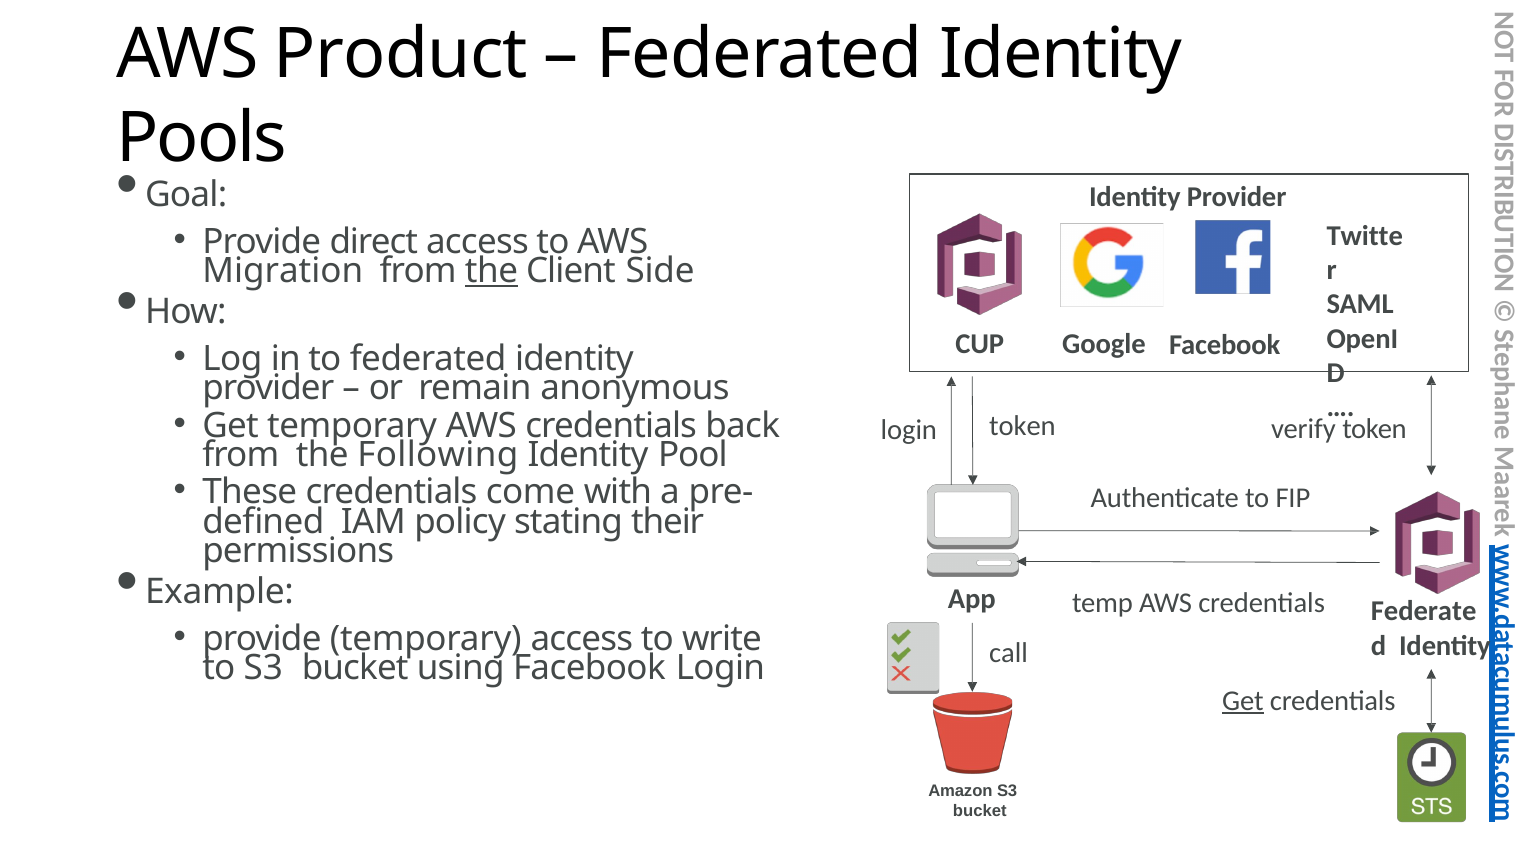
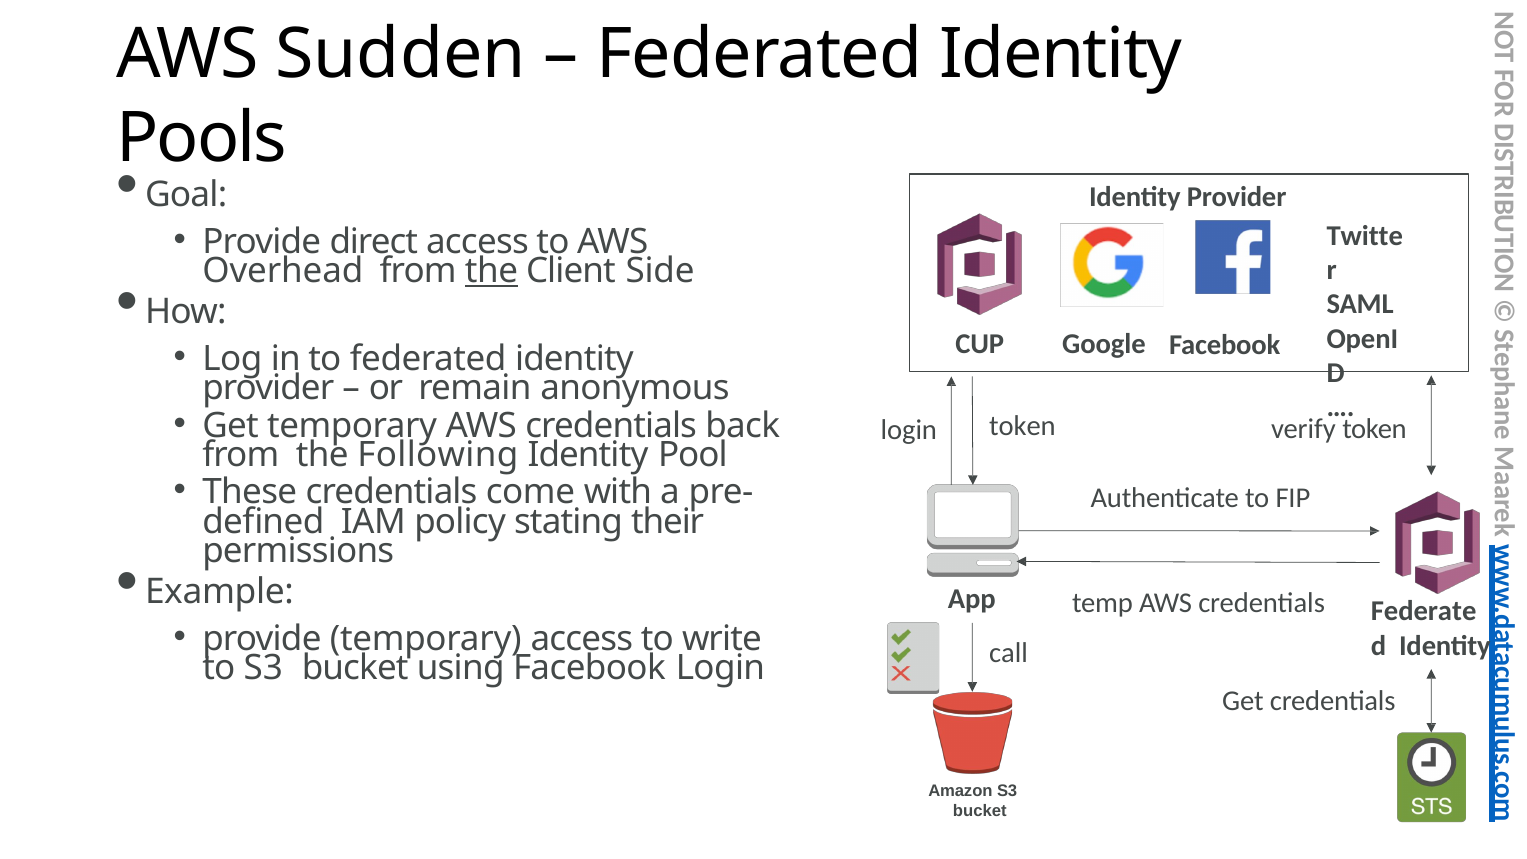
Product: Product -> Sudden
Migration: Migration -> Overhead
Get at (1243, 701) underline: present -> none
